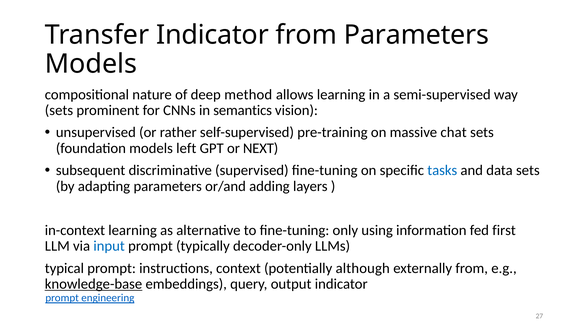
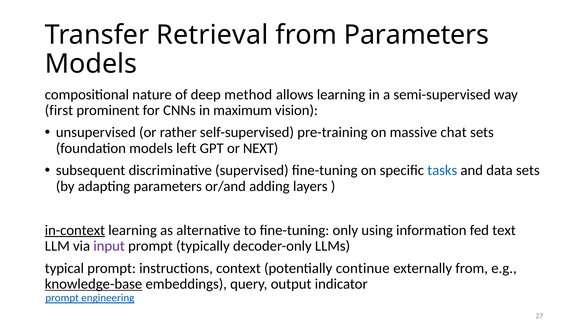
Transfer Indicator: Indicator -> Retrieval
sets at (59, 110): sets -> first
semantics: semantics -> maximum
in-context underline: none -> present
first: first -> text
input colour: blue -> purple
although: although -> continue
